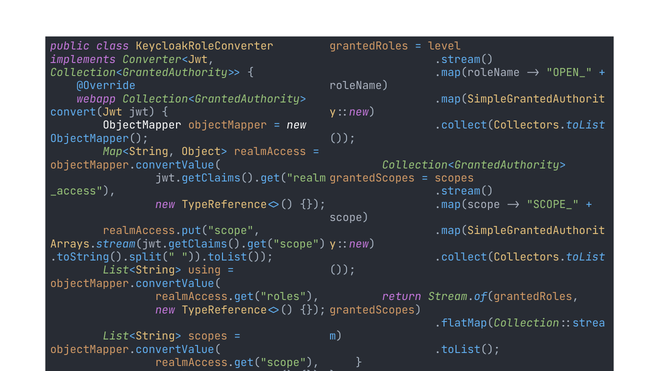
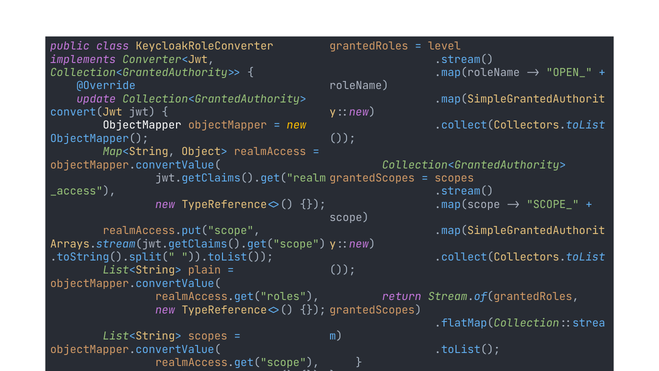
webapp: webapp -> update
new at (297, 125) colour: white -> yellow
using: using -> plain
